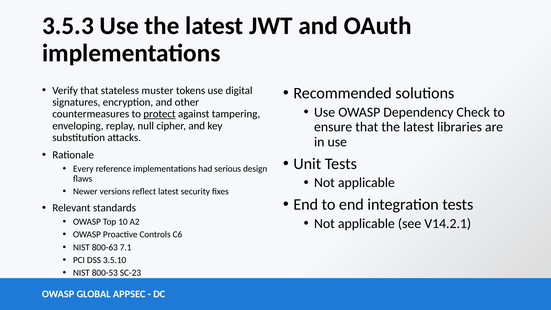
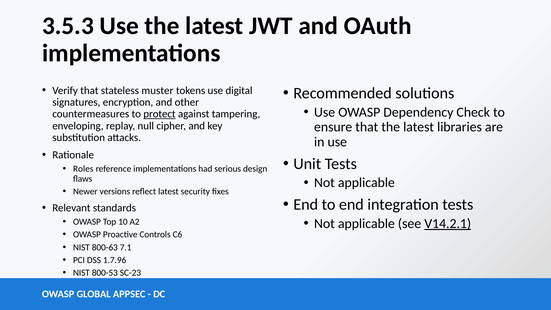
Every: Every -> Roles
V14.2.1 underline: none -> present
3.5.10: 3.5.10 -> 1.7.96
